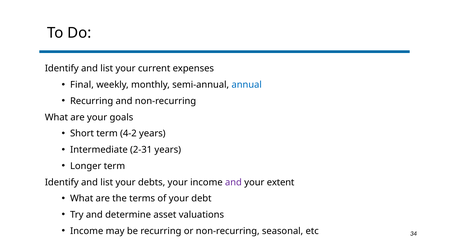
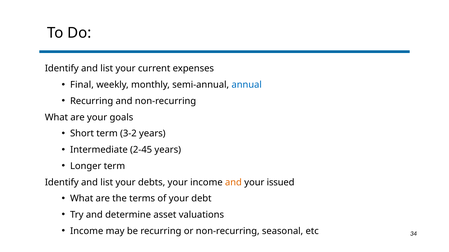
4-2: 4-2 -> 3-2
2-31: 2-31 -> 2-45
and at (233, 183) colour: purple -> orange
extent: extent -> issued
